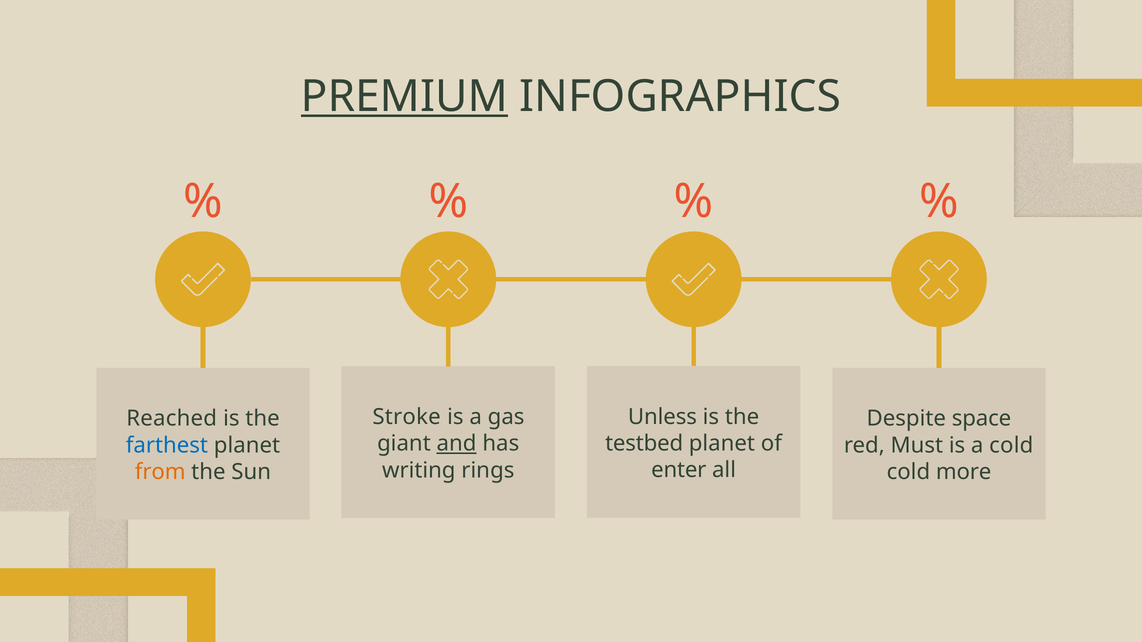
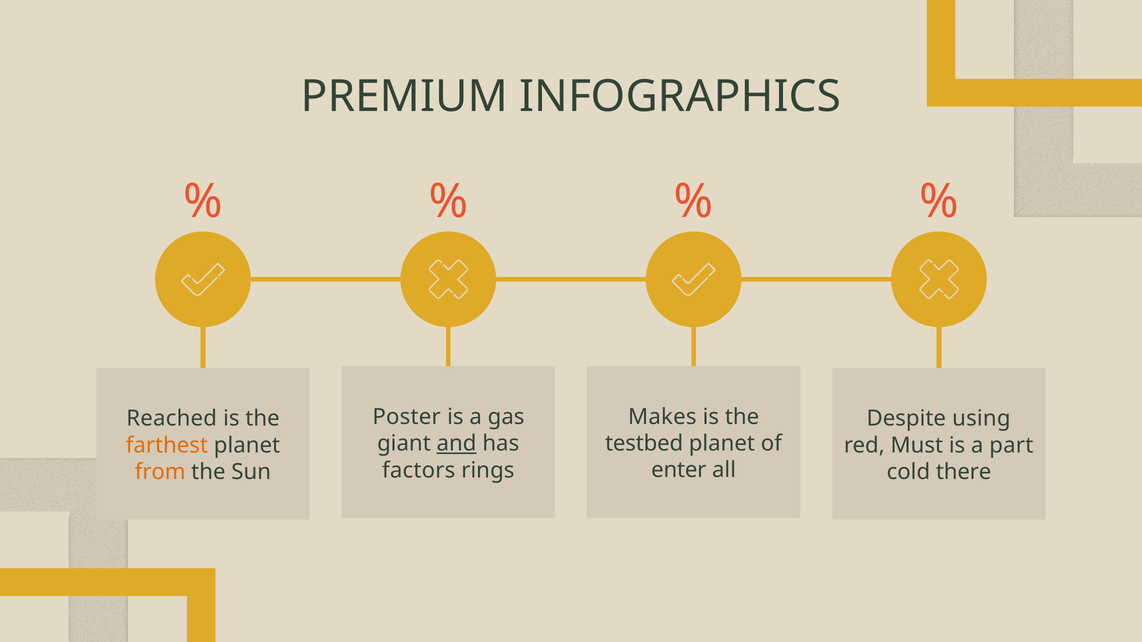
PREMIUM underline: present -> none
Unless: Unless -> Makes
Stroke: Stroke -> Poster
space: space -> using
farthest colour: blue -> orange
a cold: cold -> part
writing: writing -> factors
more: more -> there
